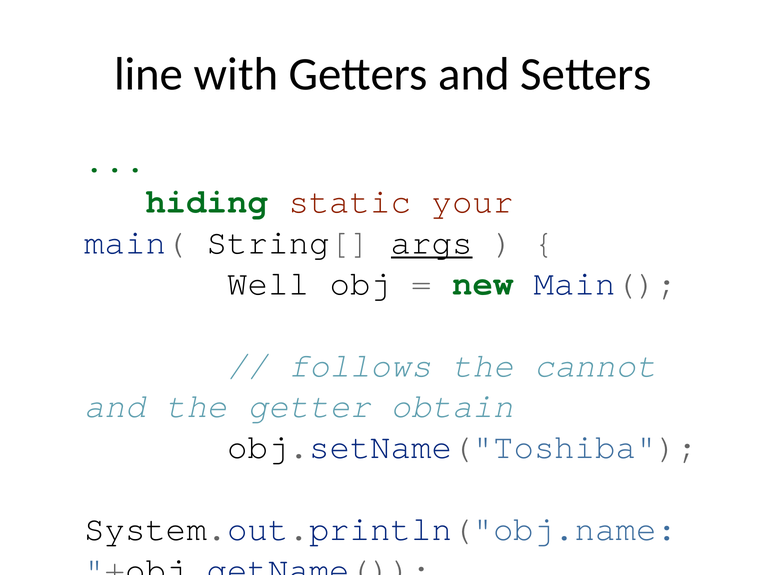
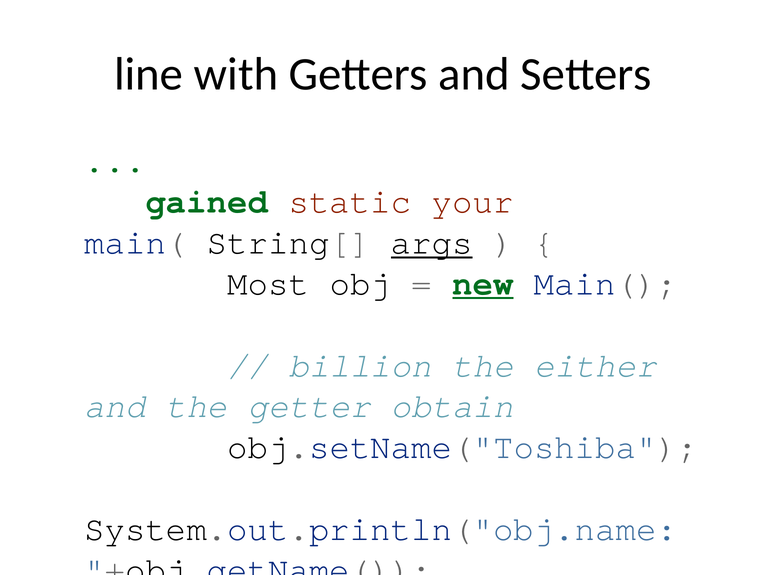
hiding: hiding -> gained
Well: Well -> Most
new underline: none -> present
follows: follows -> billion
cannot: cannot -> either
